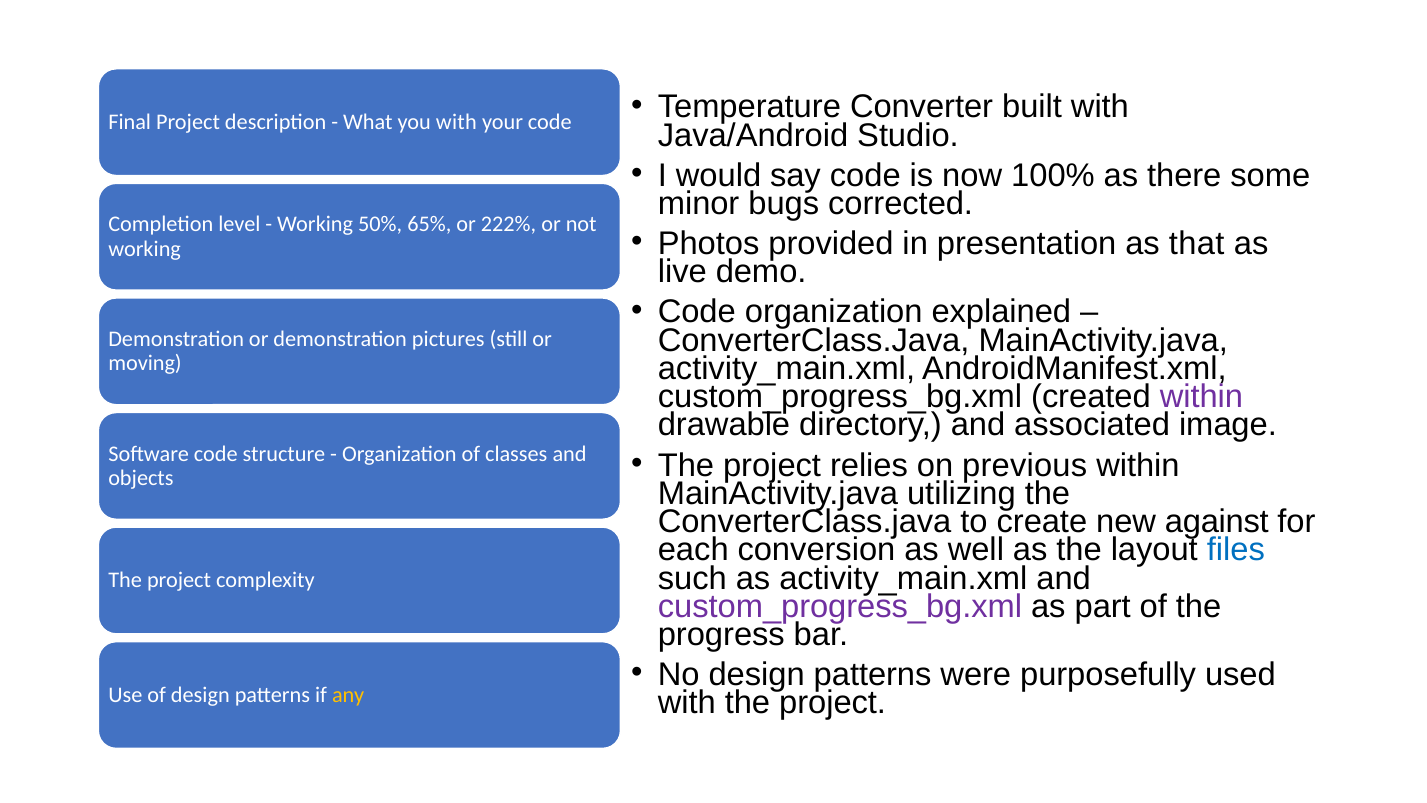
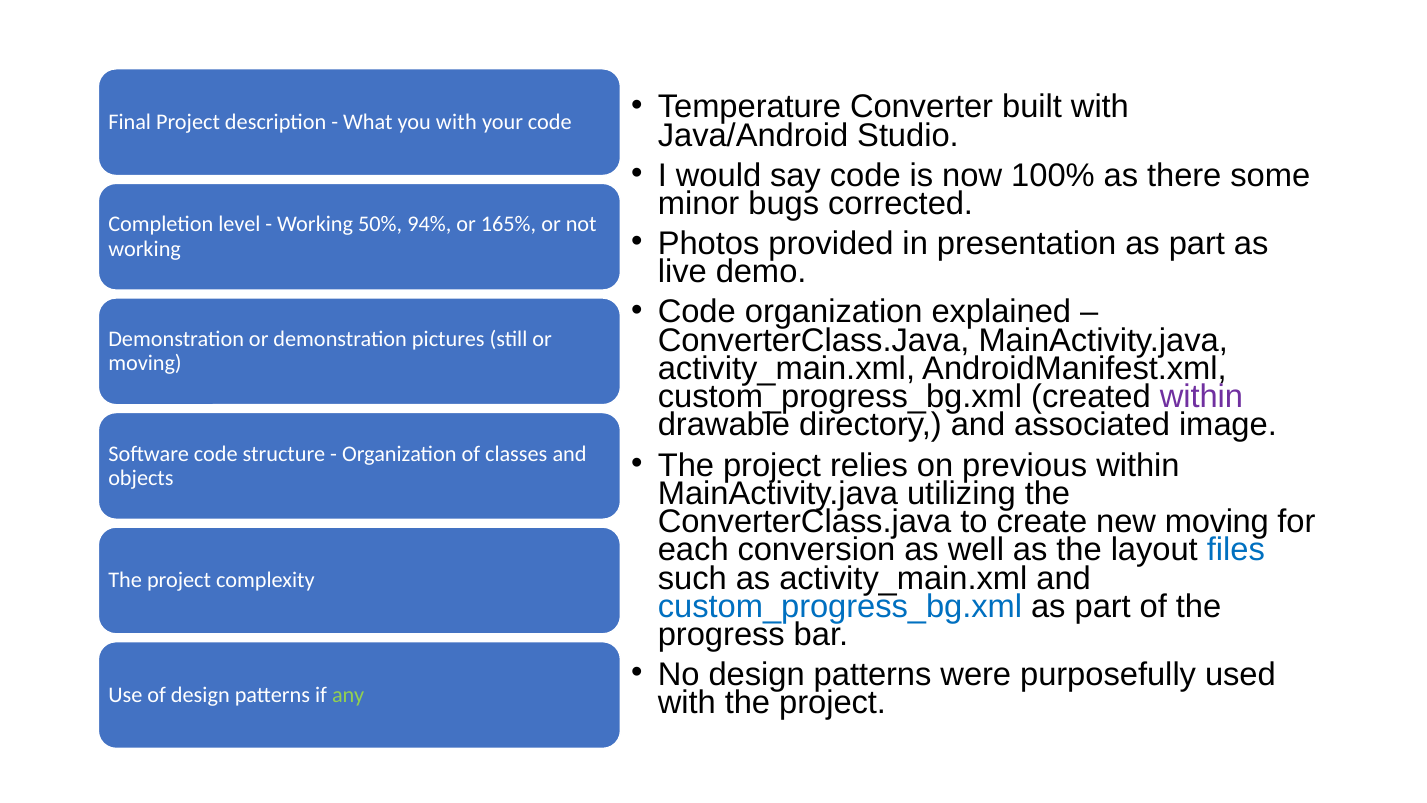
65%: 65% -> 94%
222%: 222% -> 165%
presentation as that: that -> part
new against: against -> moving
custom_progress_bg.xml at (840, 606) colour: purple -> blue
any colour: yellow -> light green
